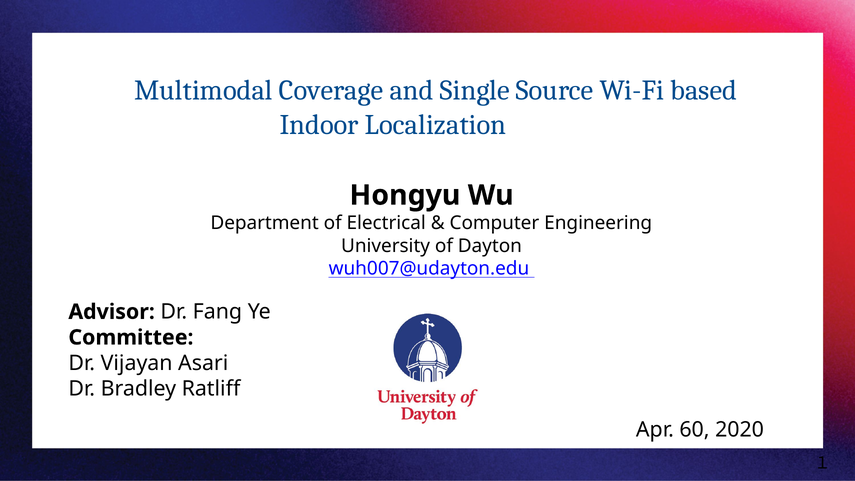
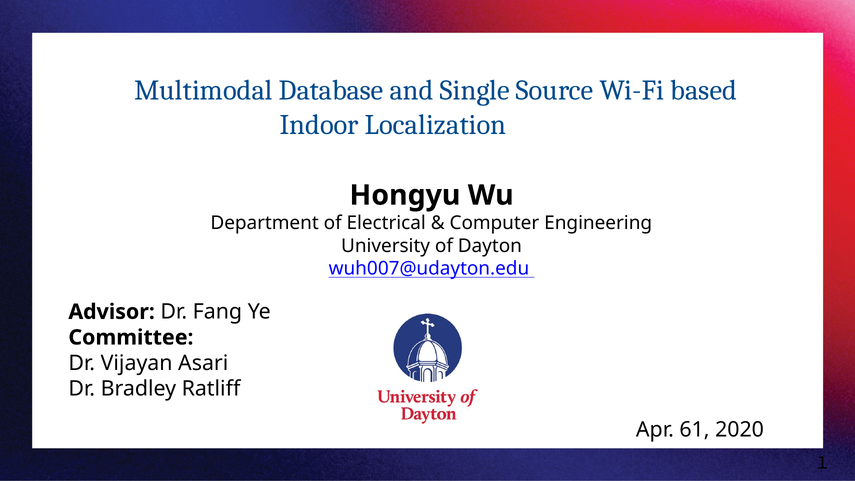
Coverage: Coverage -> Database
60: 60 -> 61
